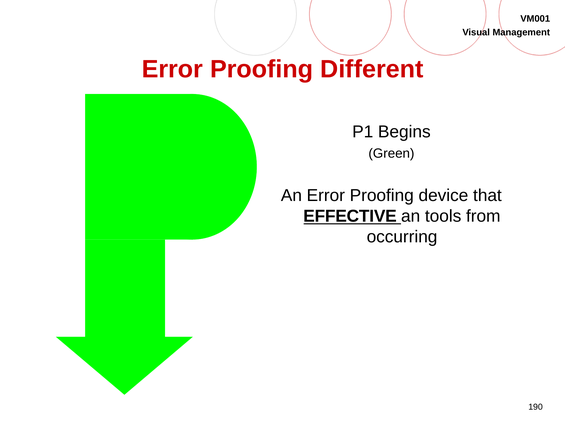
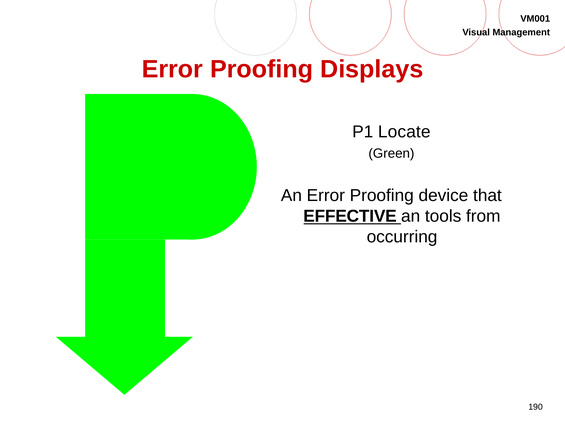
Different: Different -> Displays
Begins: Begins -> Locate
